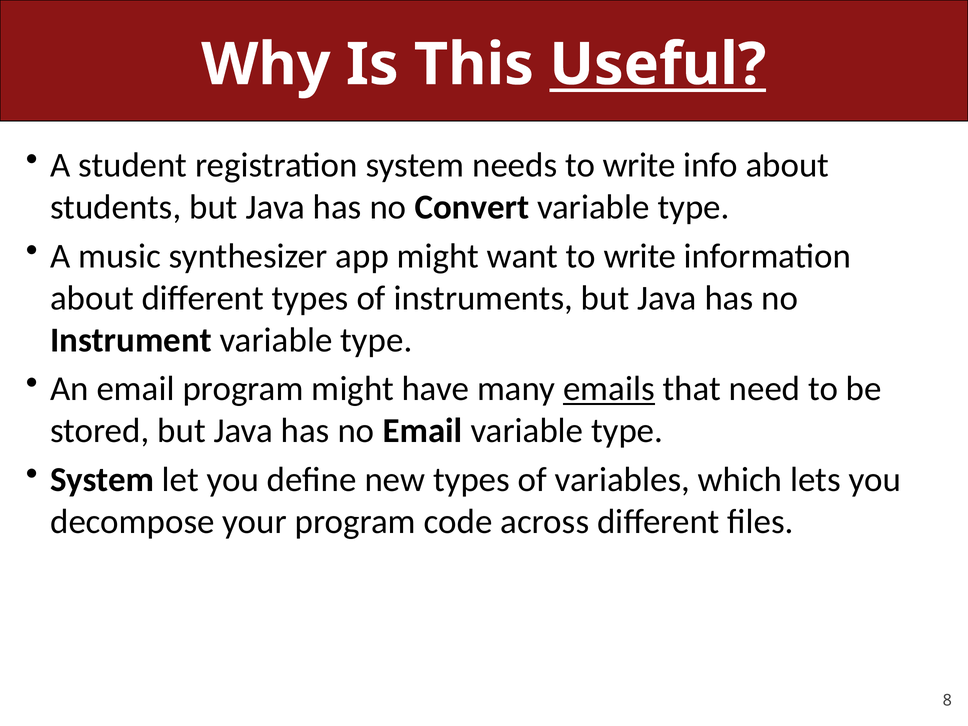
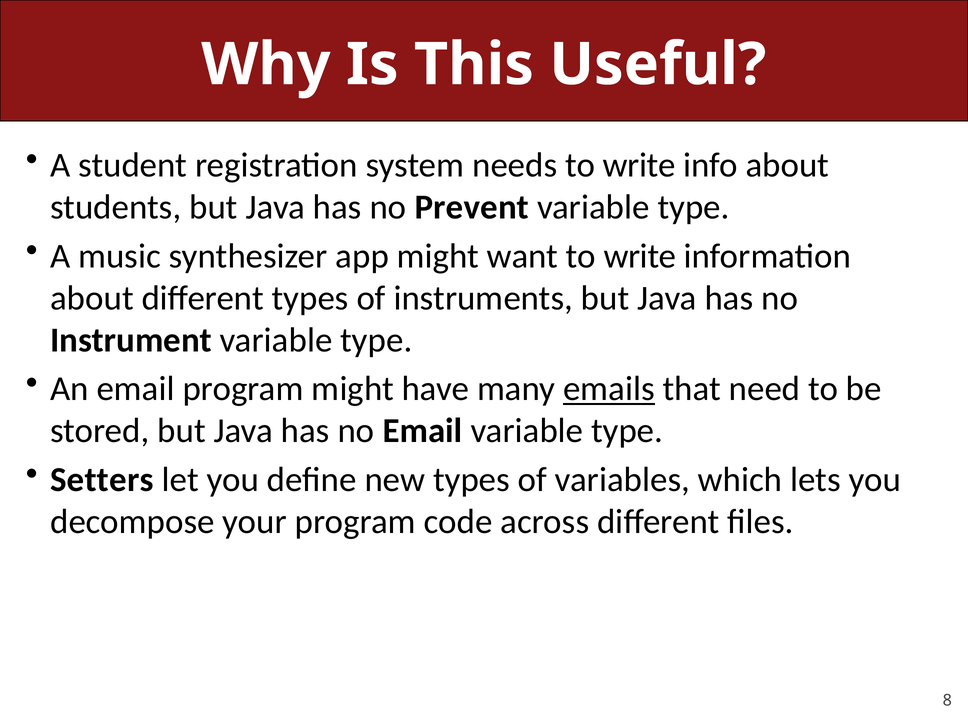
Useful underline: present -> none
Convert: Convert -> Prevent
System at (102, 480): System -> Setters
